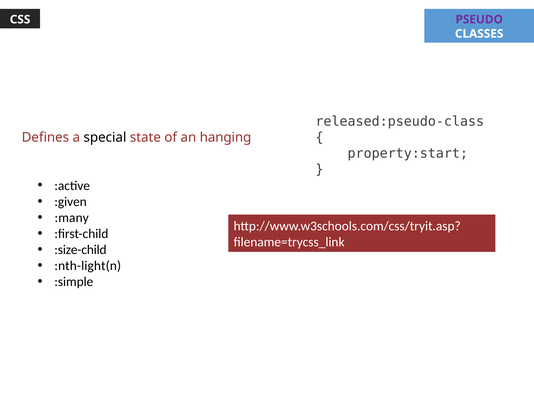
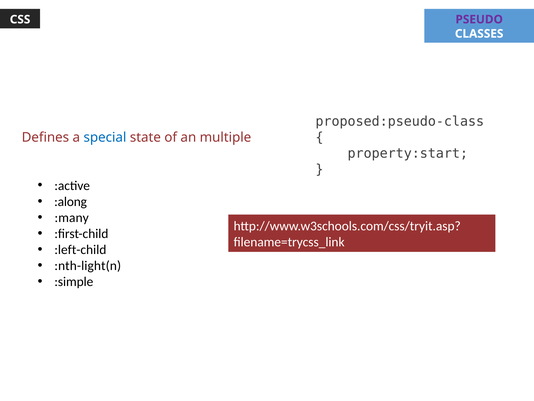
released:pseudo-class: released:pseudo-class -> proposed:pseudo-class
special colour: black -> blue
hanging: hanging -> multiple
:given: :given -> :along
:size-child: :size-child -> :left-child
